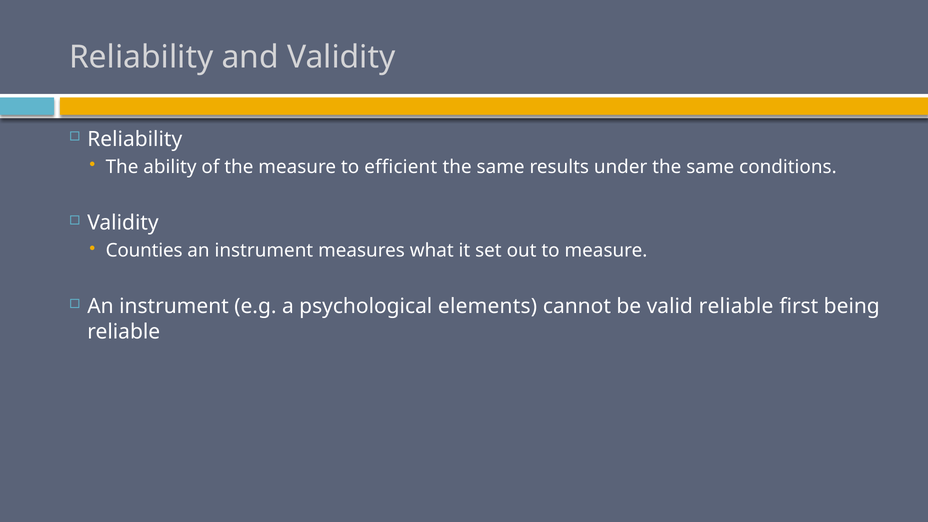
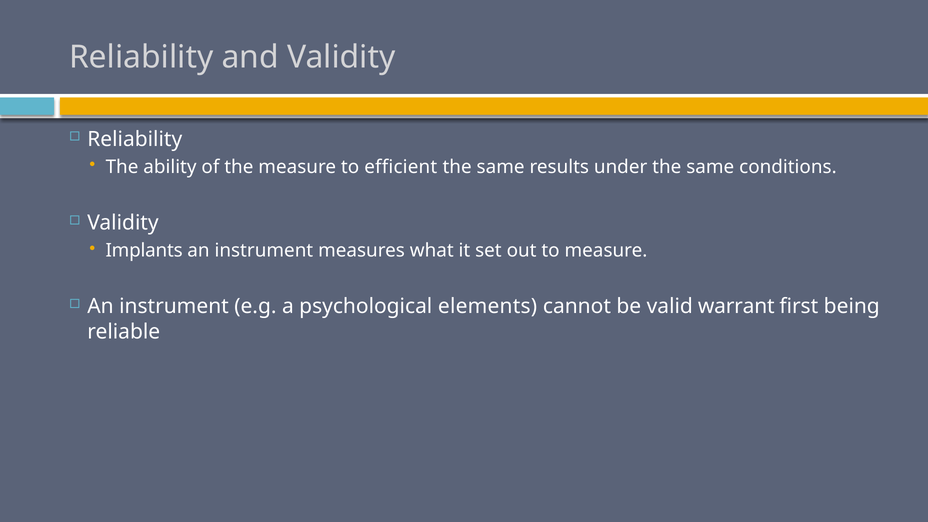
Counties: Counties -> Implants
valid reliable: reliable -> warrant
